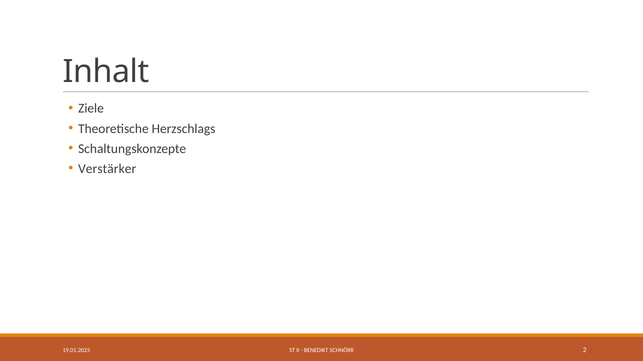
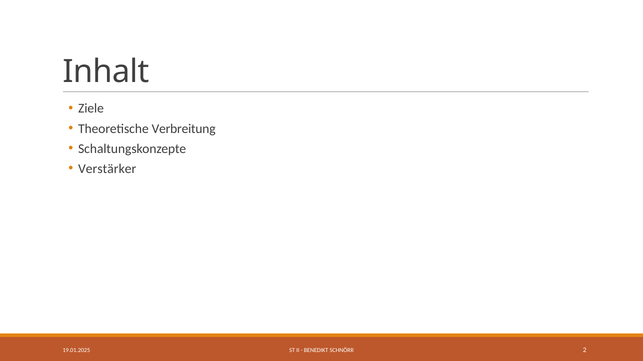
Herzschlags: Herzschlags -> Verbreitung
